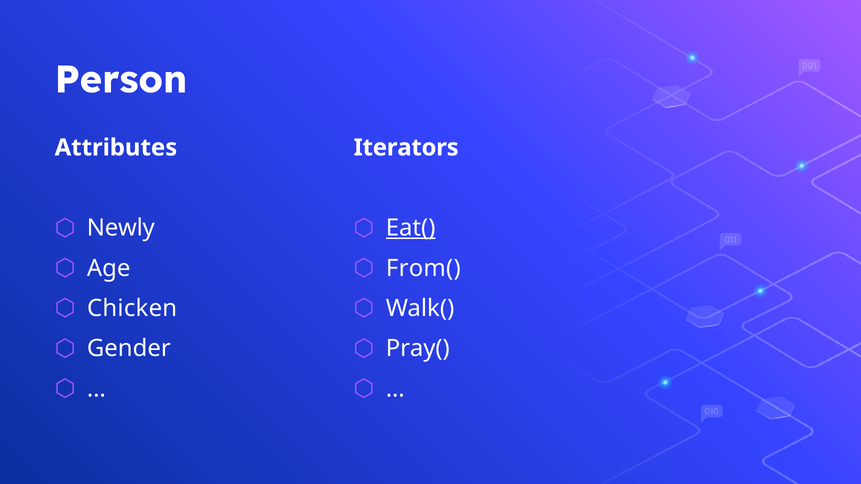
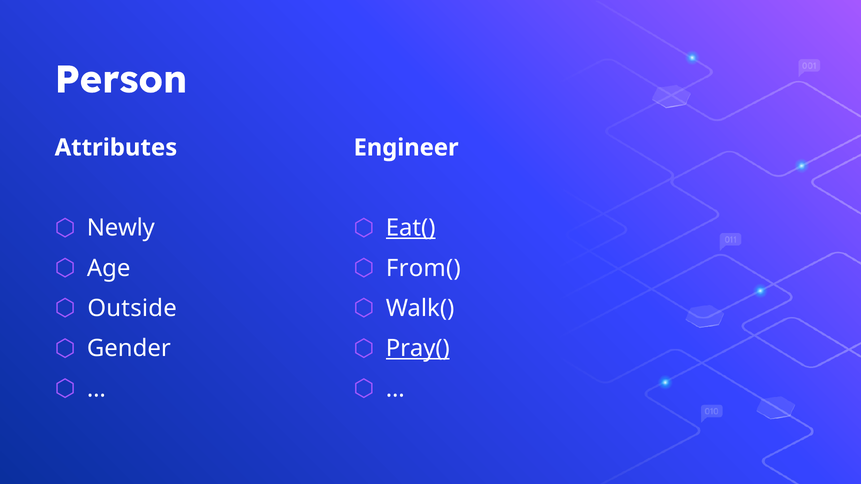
Iterators: Iterators -> Engineer
Chicken: Chicken -> Outside
Pray( underline: none -> present
